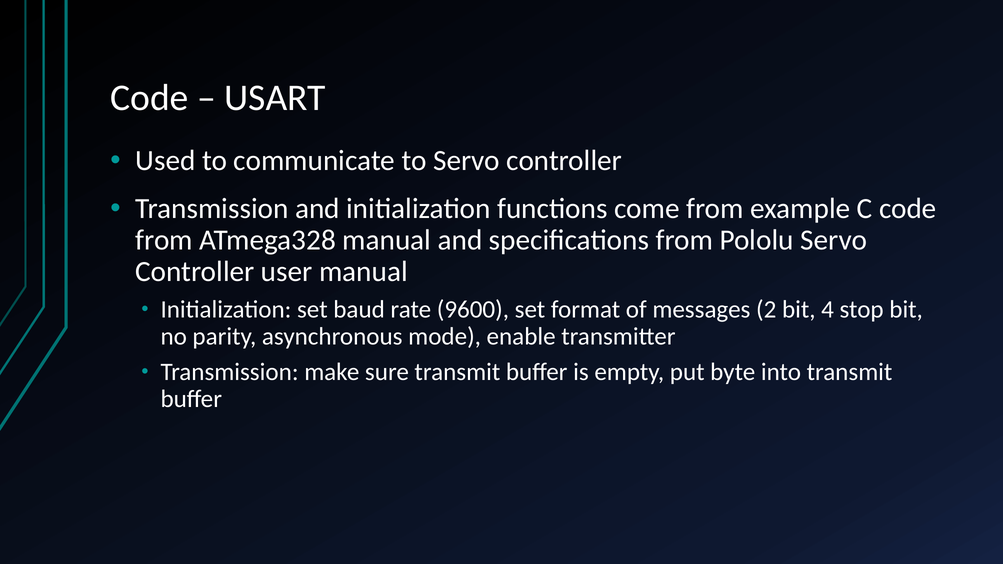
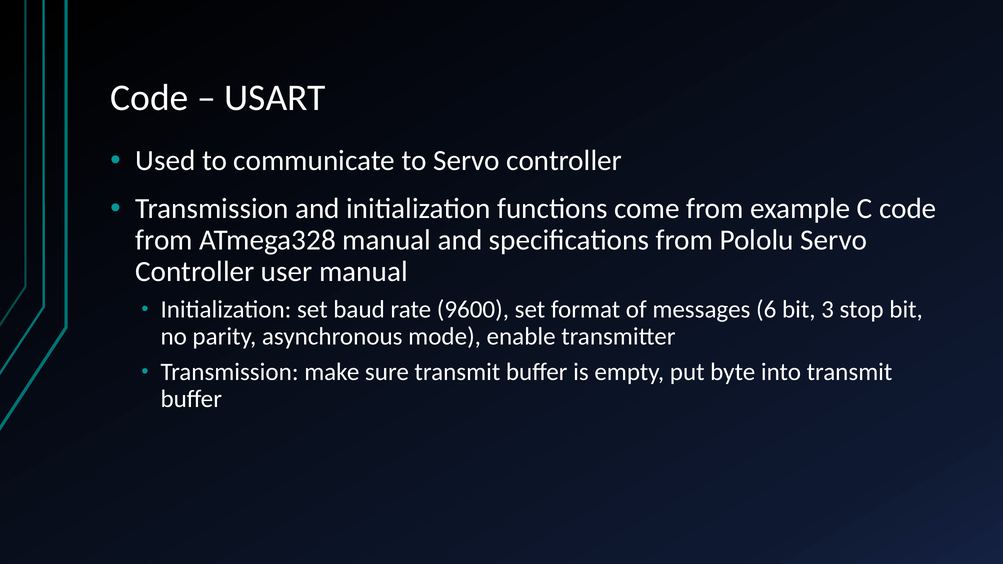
2: 2 -> 6
4: 4 -> 3
